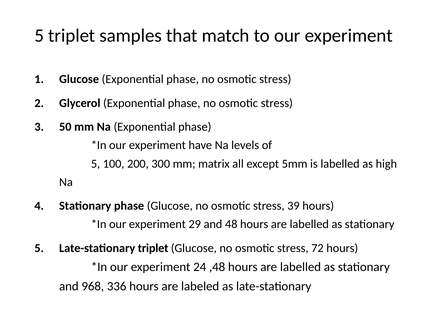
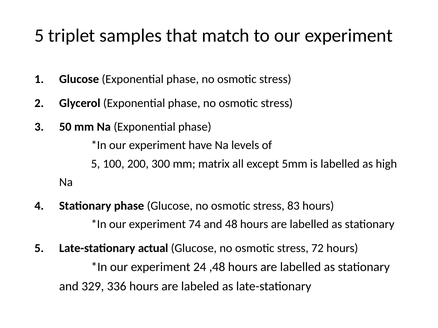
39: 39 -> 83
29: 29 -> 74
Late-stationary triplet: triplet -> actual
968: 968 -> 329
